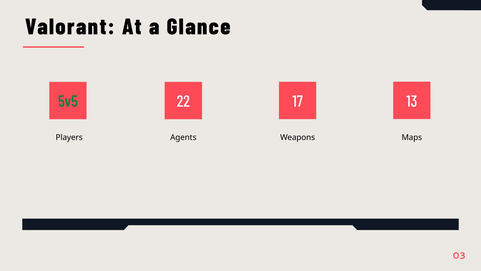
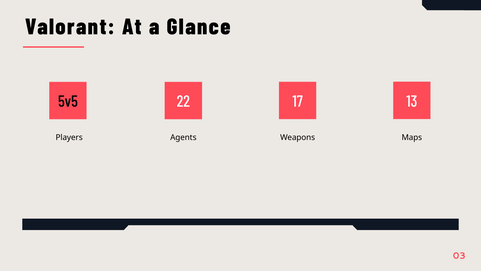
5v5 colour: green -> black
